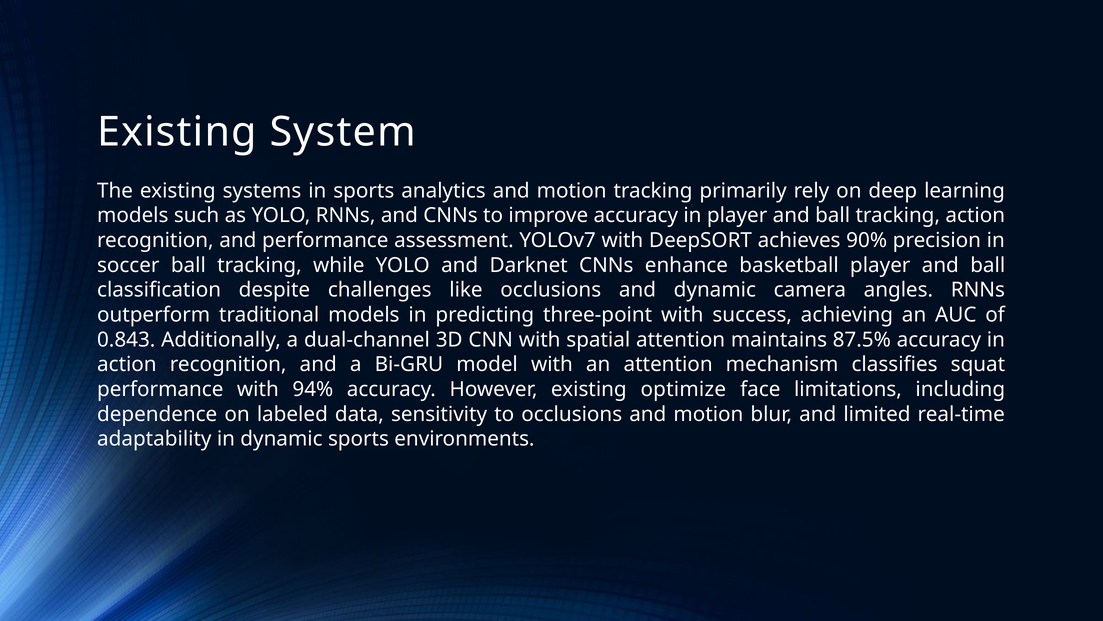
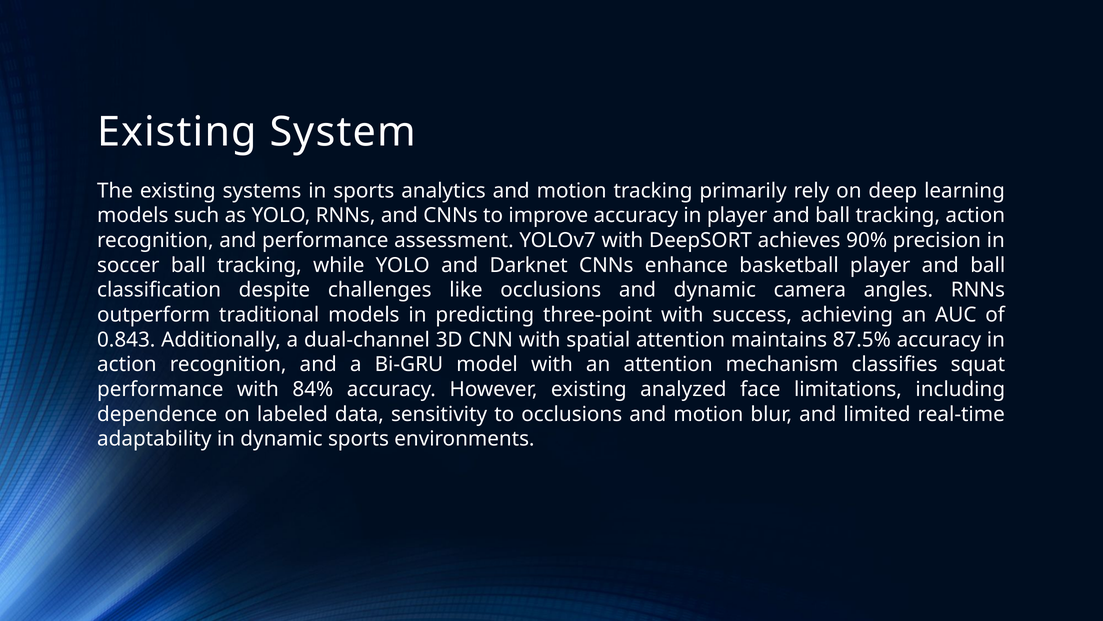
94%: 94% -> 84%
optimize: optimize -> analyzed
